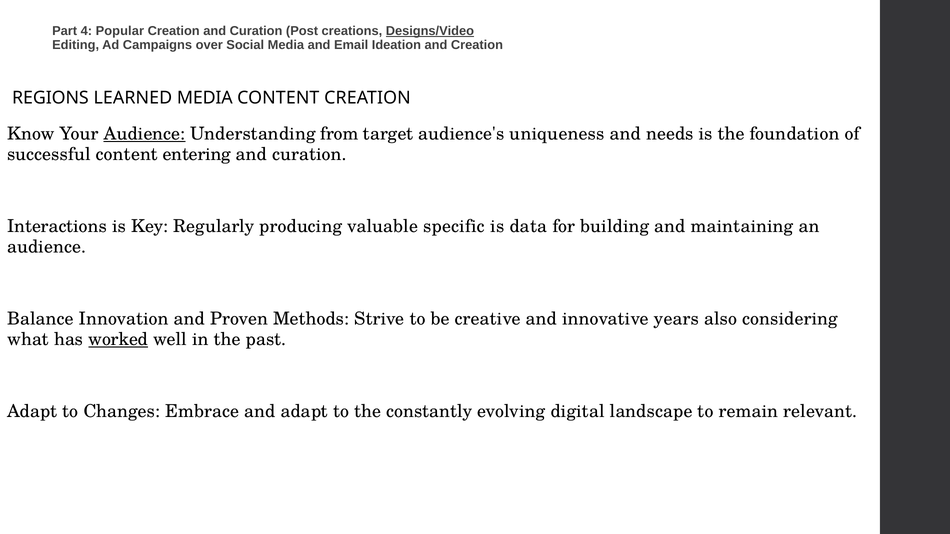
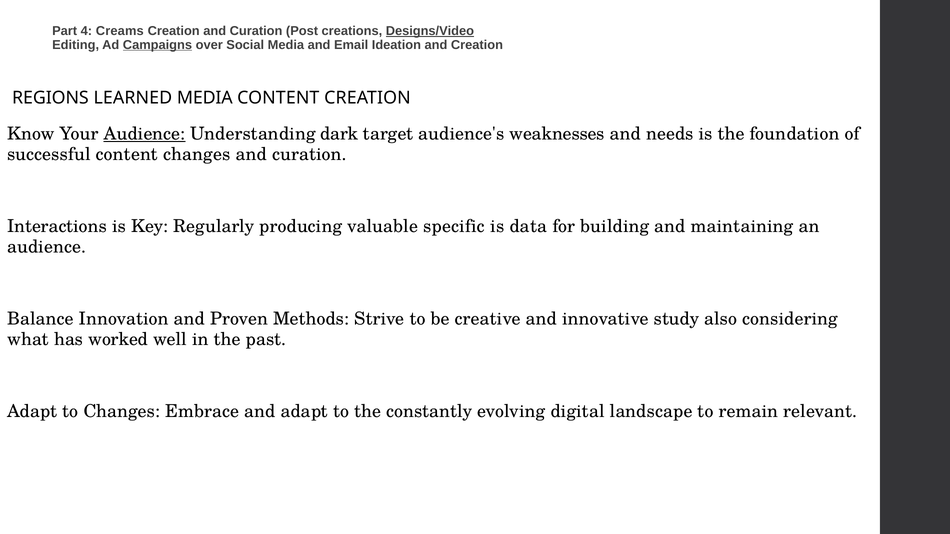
Popular: Popular -> Creams
Campaigns underline: none -> present
from: from -> dark
uniqueness: uniqueness -> weaknesses
content entering: entering -> changes
years: years -> study
worked underline: present -> none
